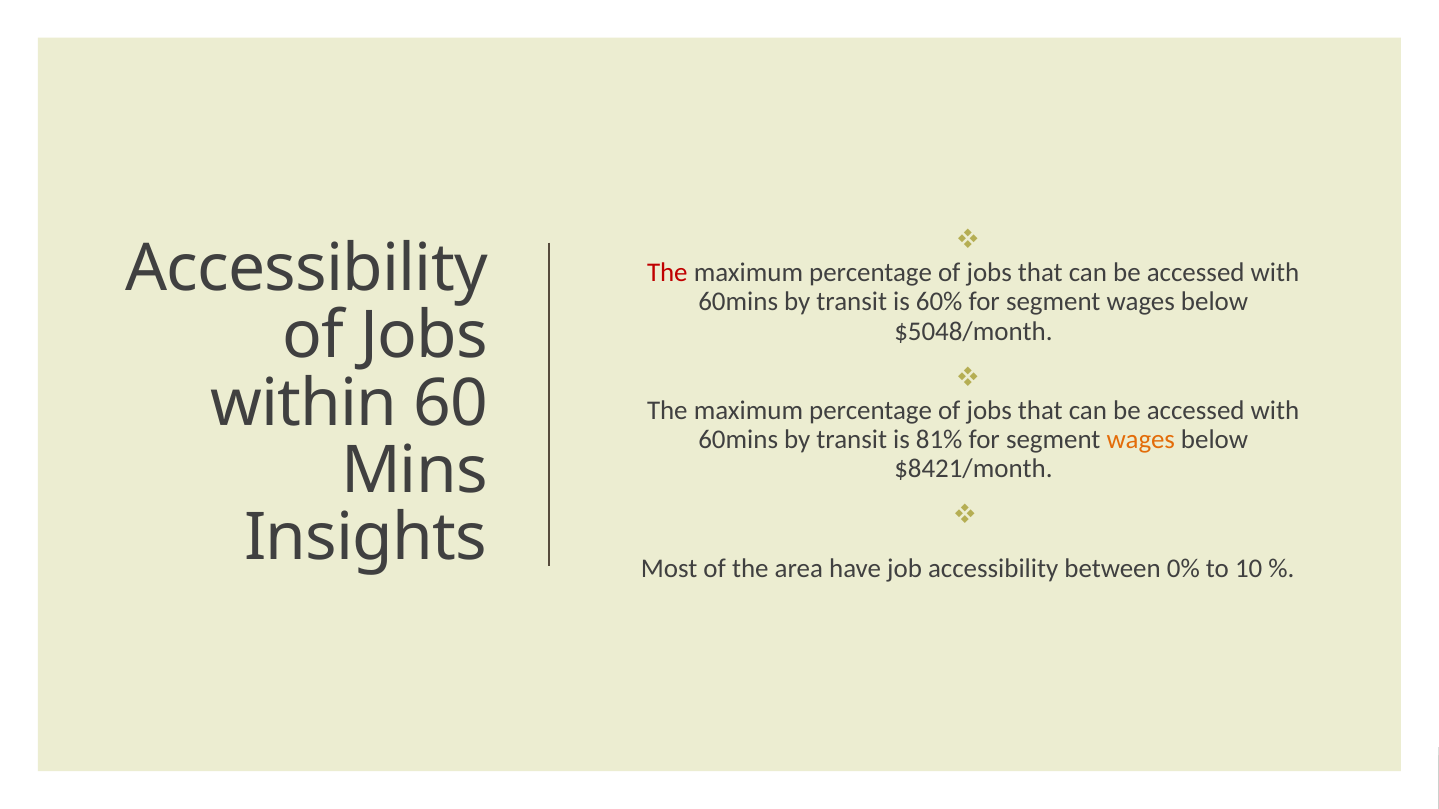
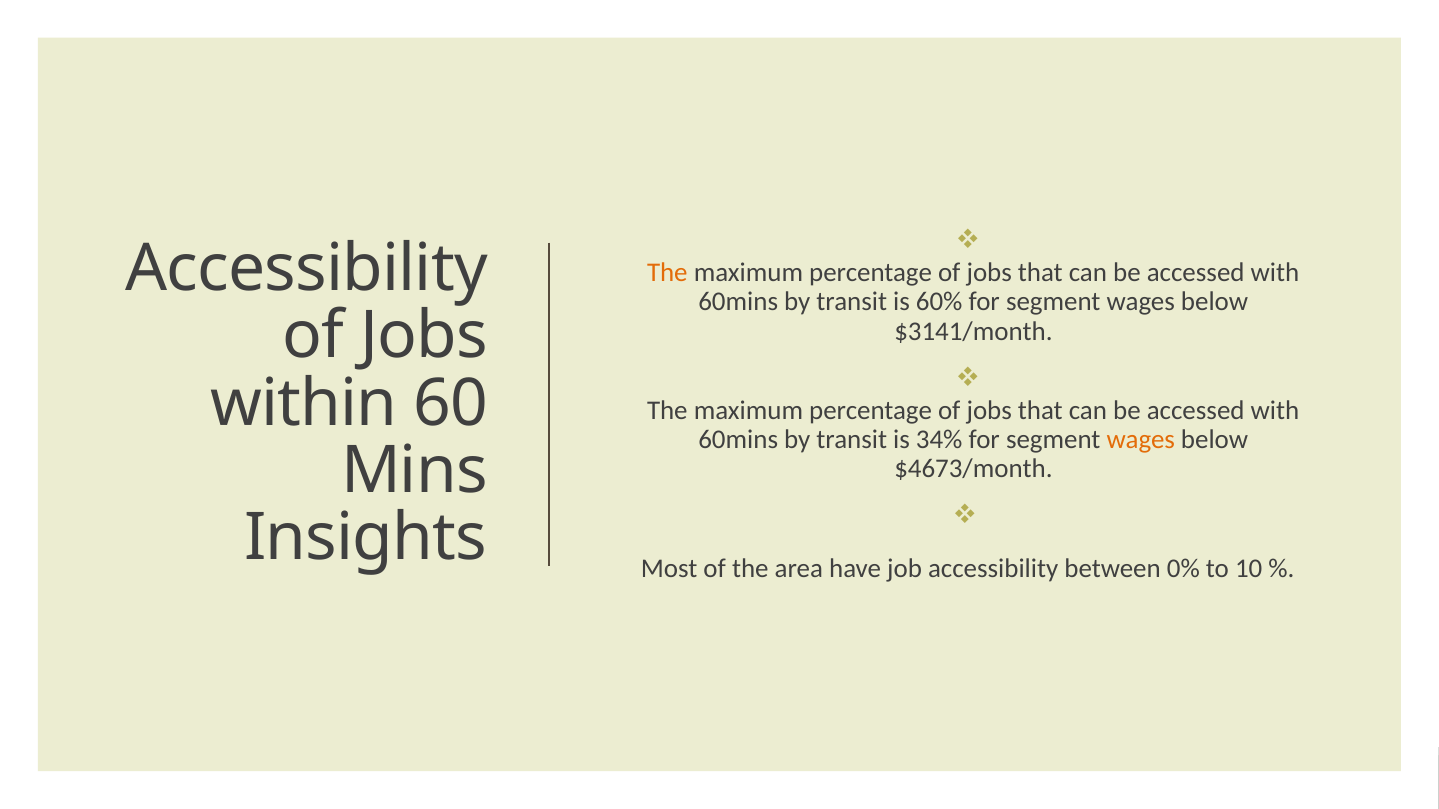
The at (667, 273) colour: red -> orange
$5048/month: $5048/month -> $3141/month
81%: 81% -> 34%
$8421/month: $8421/month -> $4673/month
